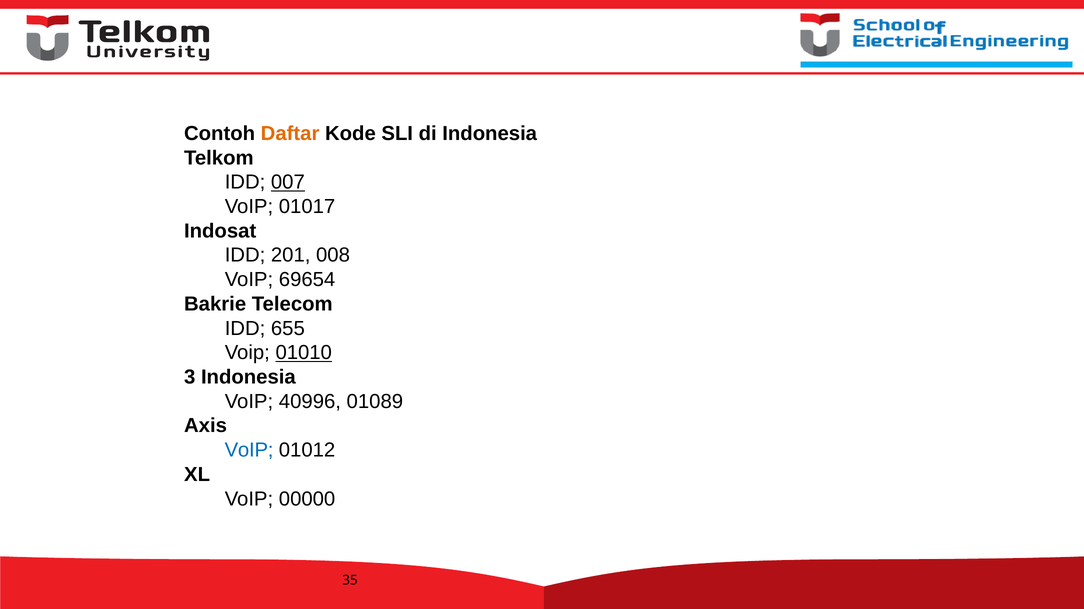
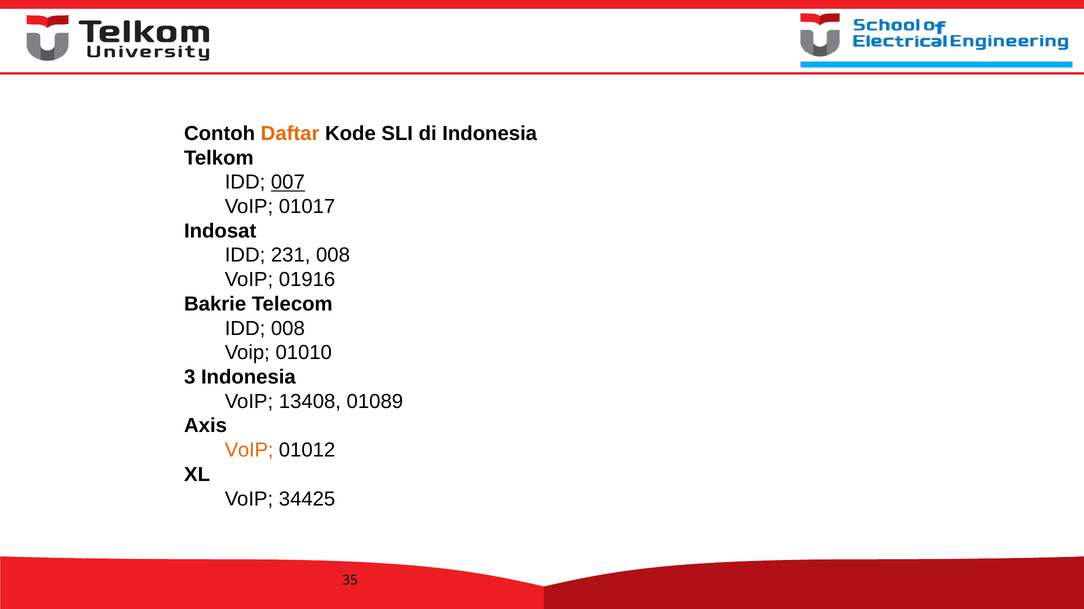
201: 201 -> 231
69654: 69654 -> 01916
IDD 655: 655 -> 008
01010 underline: present -> none
40996: 40996 -> 13408
VoIP at (249, 451) colour: blue -> orange
00000: 00000 -> 34425
